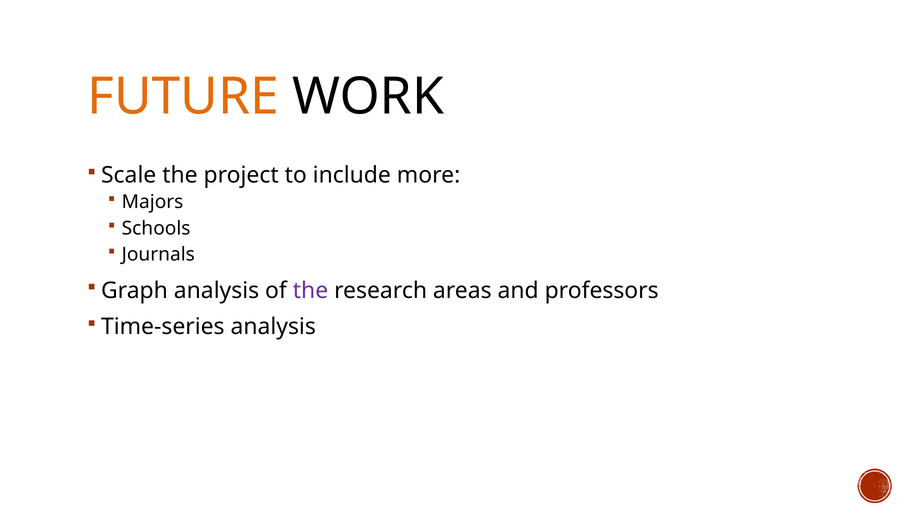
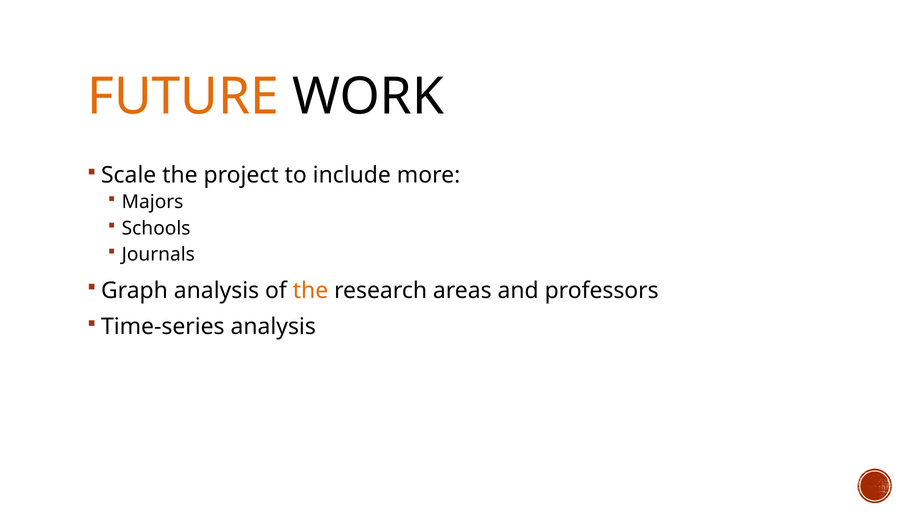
the at (311, 291) colour: purple -> orange
